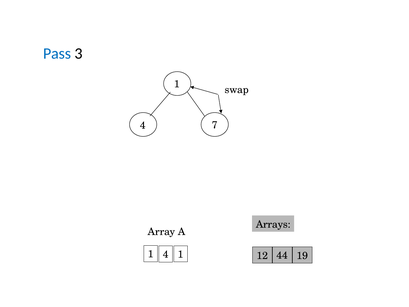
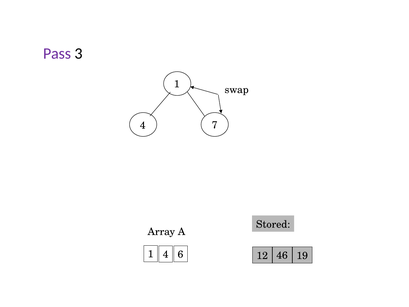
Pass colour: blue -> purple
Arrays: Arrays -> Stored
1 4 1: 1 -> 6
44: 44 -> 46
